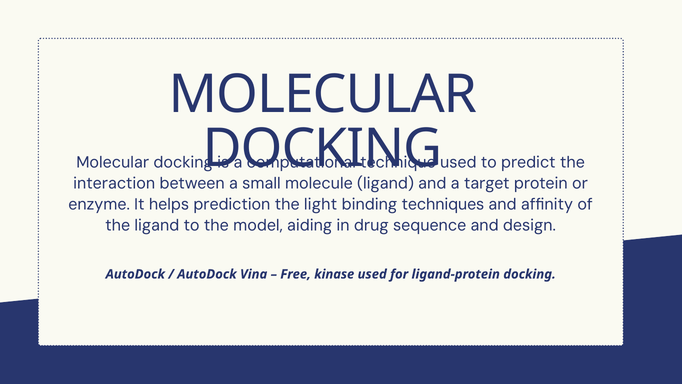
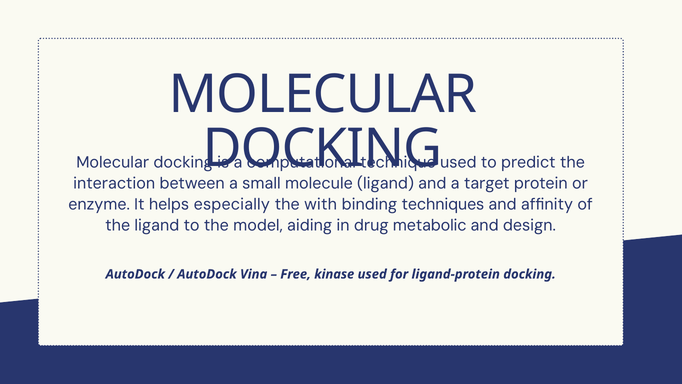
prediction: prediction -> especially
light: light -> with
sequence: sequence -> metabolic
